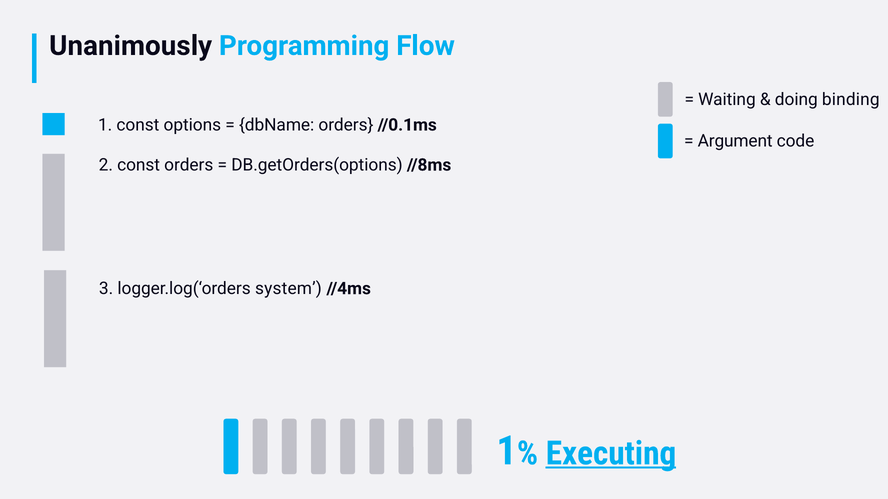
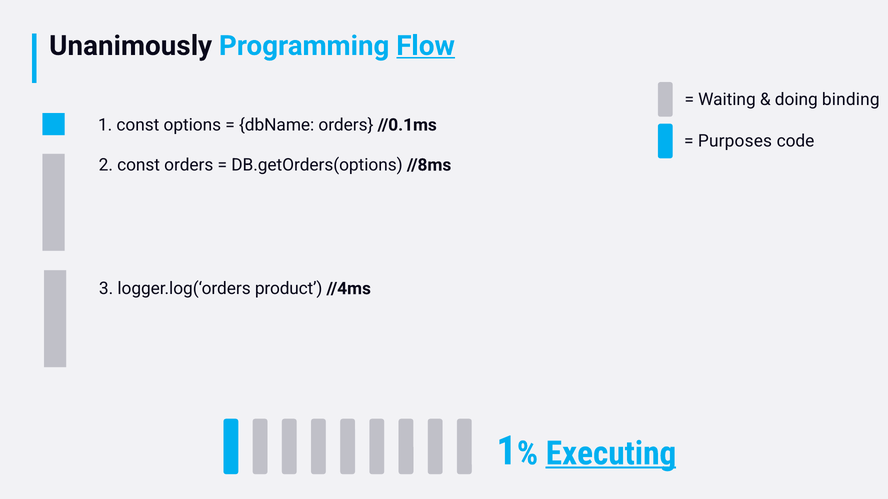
Flow underline: none -> present
Argument: Argument -> Purposes
system: system -> product
